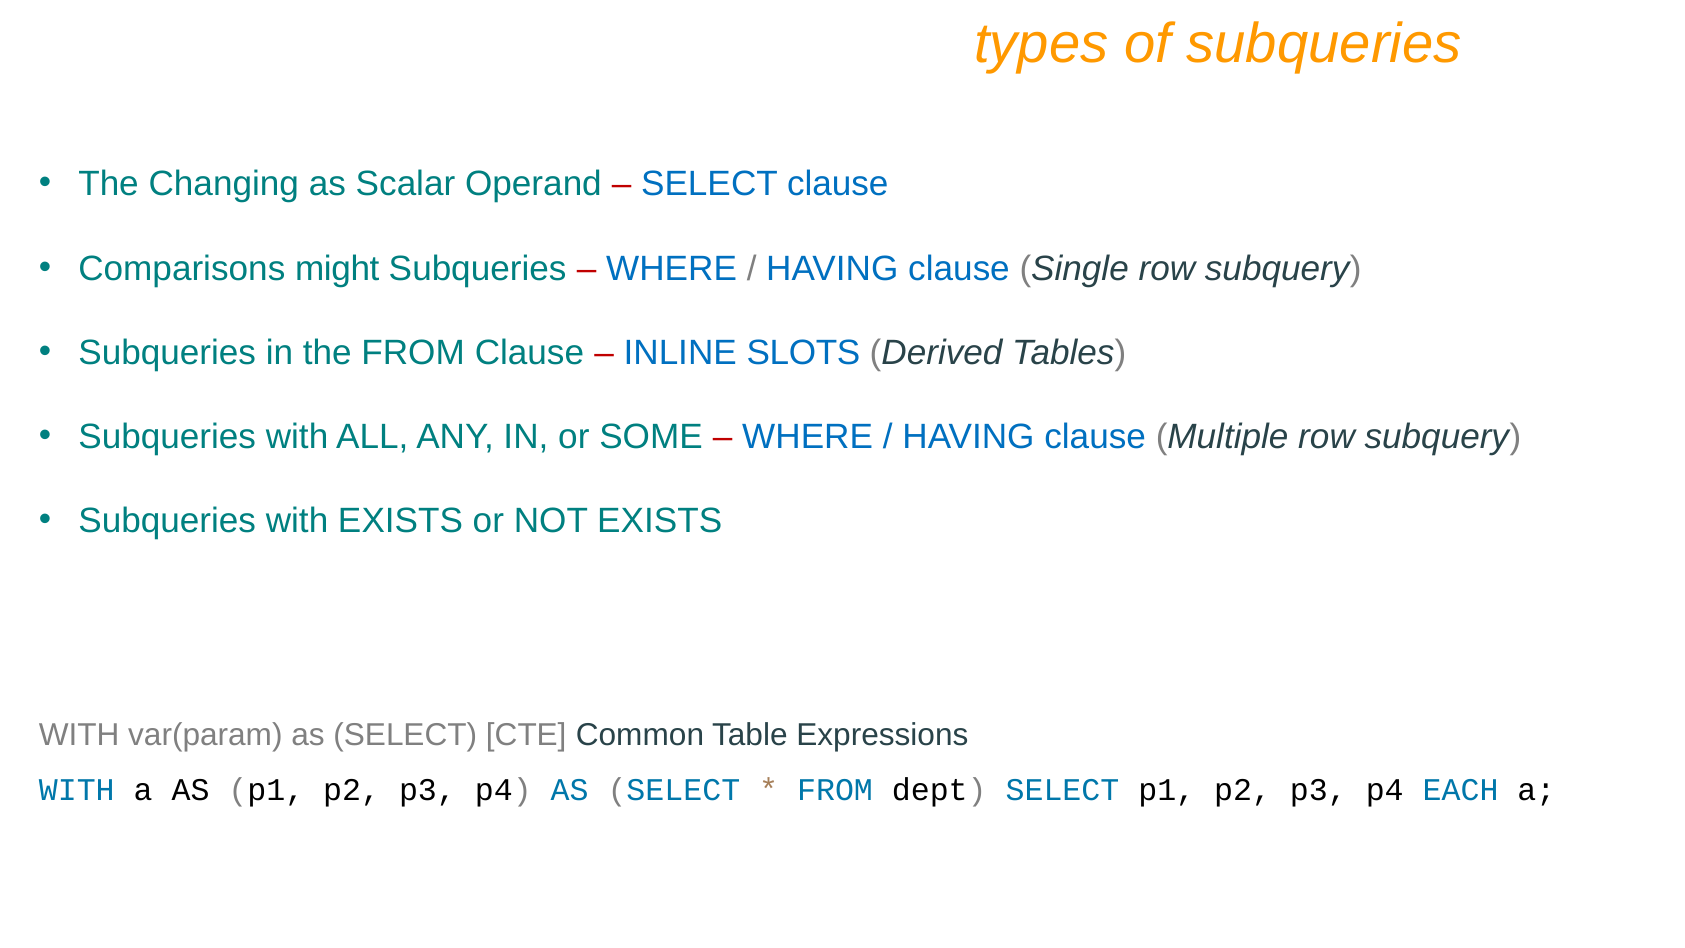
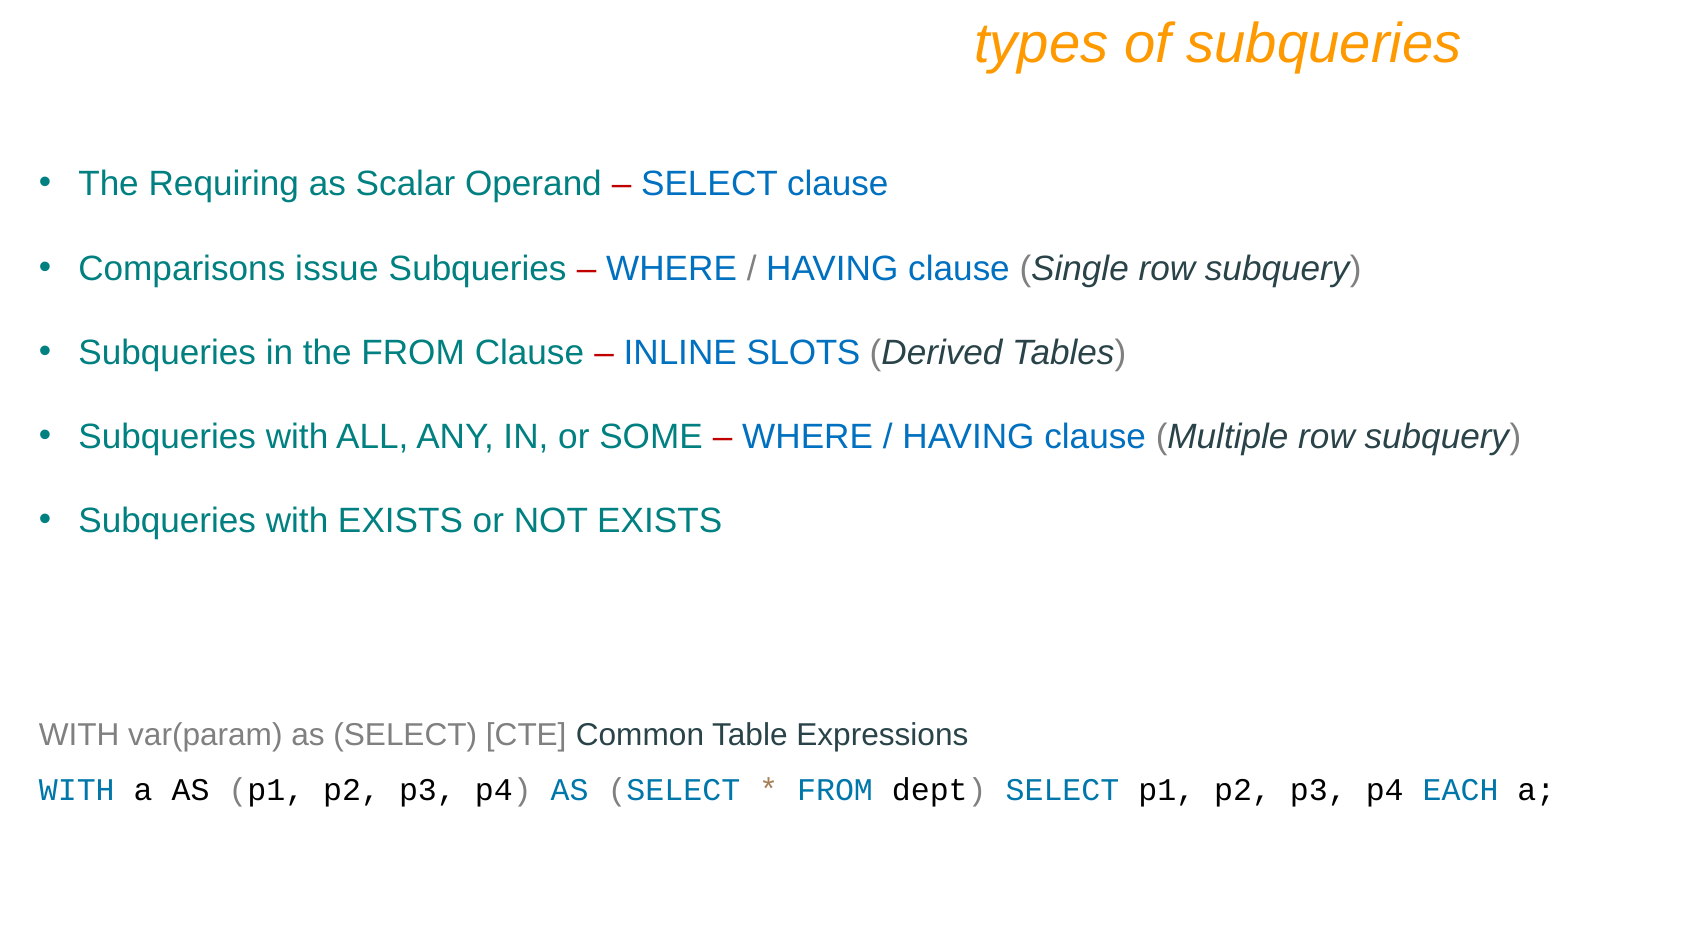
Changing: Changing -> Requiring
might: might -> issue
